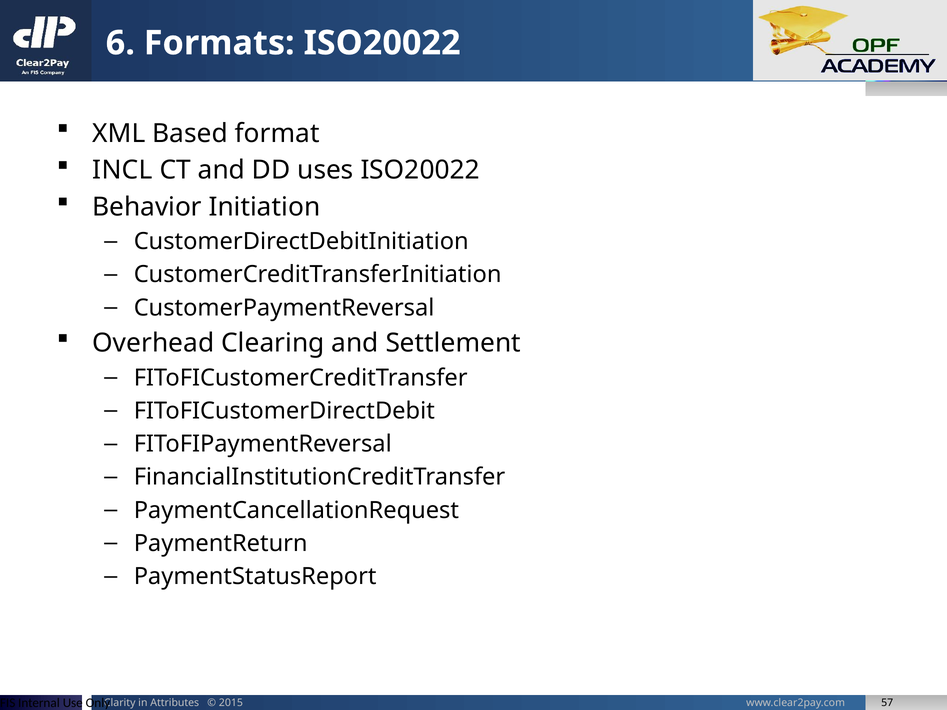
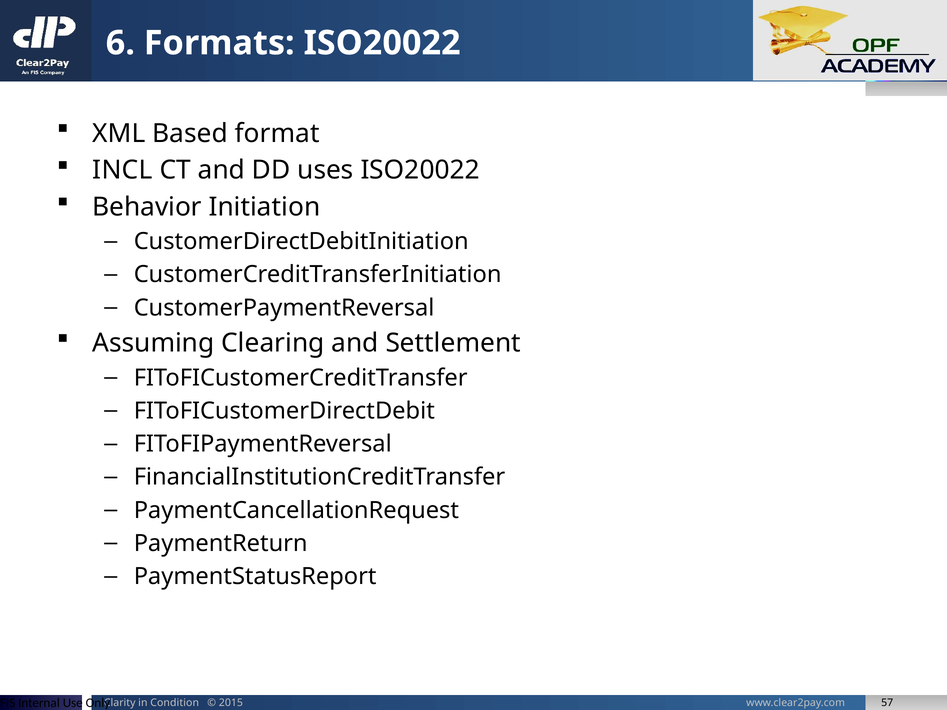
Overhead: Overhead -> Assuming
Attributes: Attributes -> Condition
